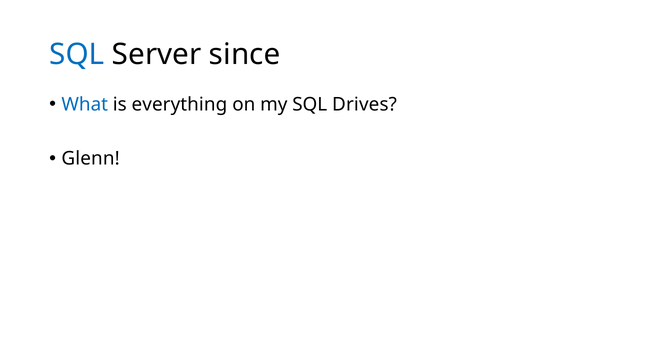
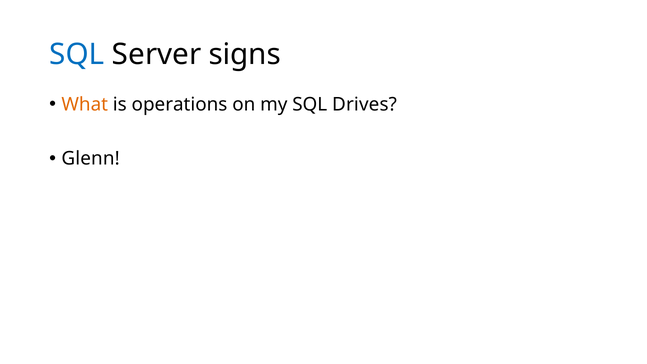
since: since -> signs
What colour: blue -> orange
everything: everything -> operations
